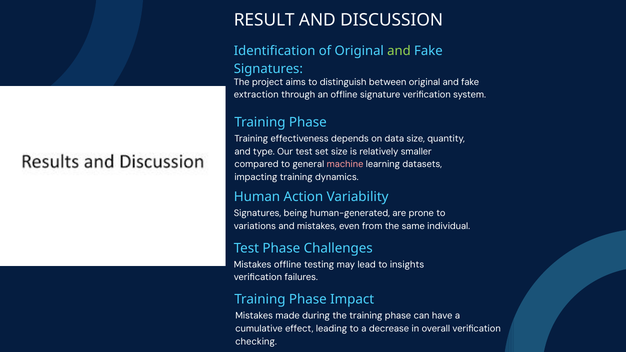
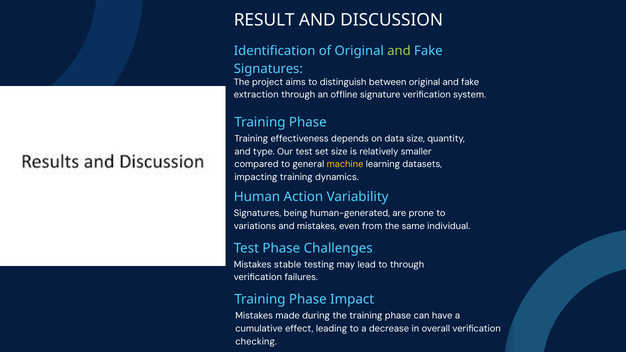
machine colour: pink -> yellow
Mistakes offline: offline -> stable
to insights: insights -> through
